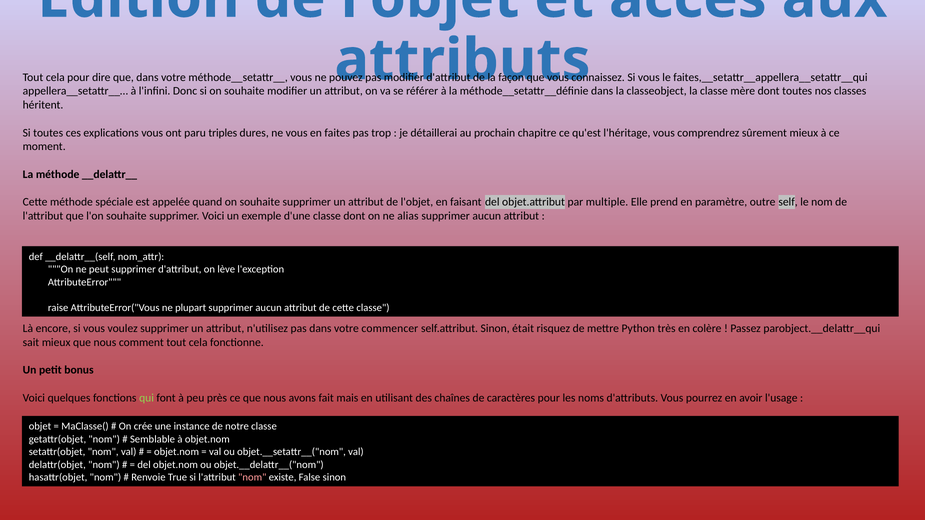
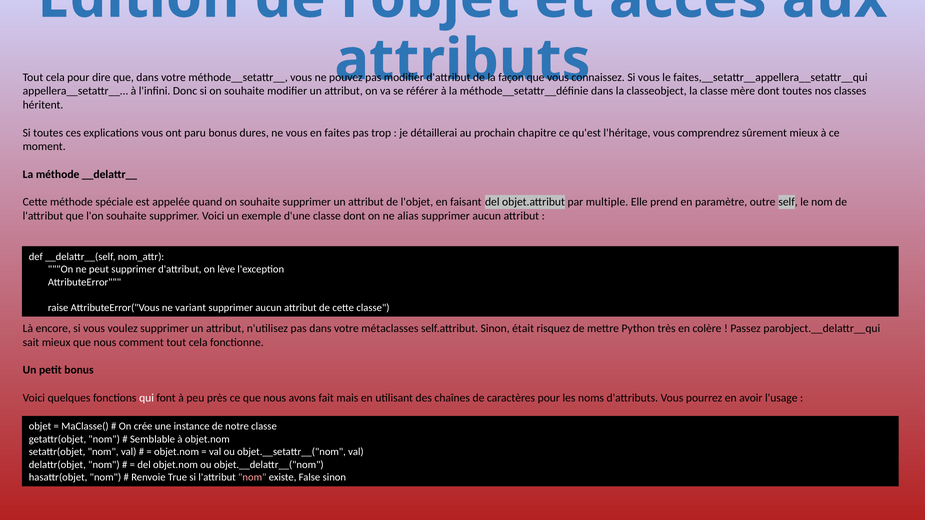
paru triples: triples -> bonus
plupart: plupart -> variant
commencer: commencer -> métaclasses
qui colour: light green -> white
